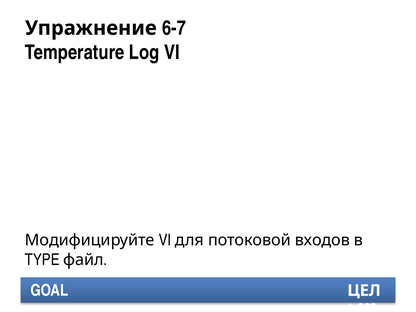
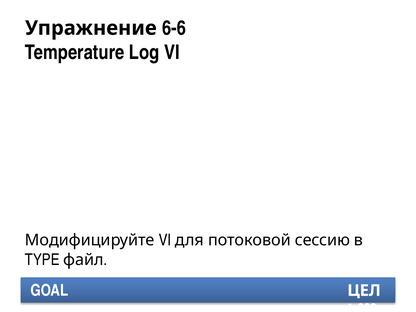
6-7: 6-7 -> 6-6
входов: входов -> сессию
